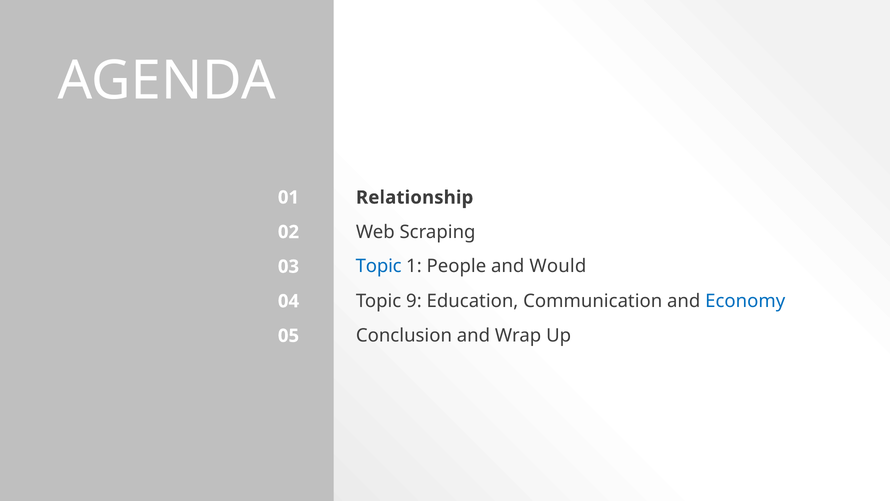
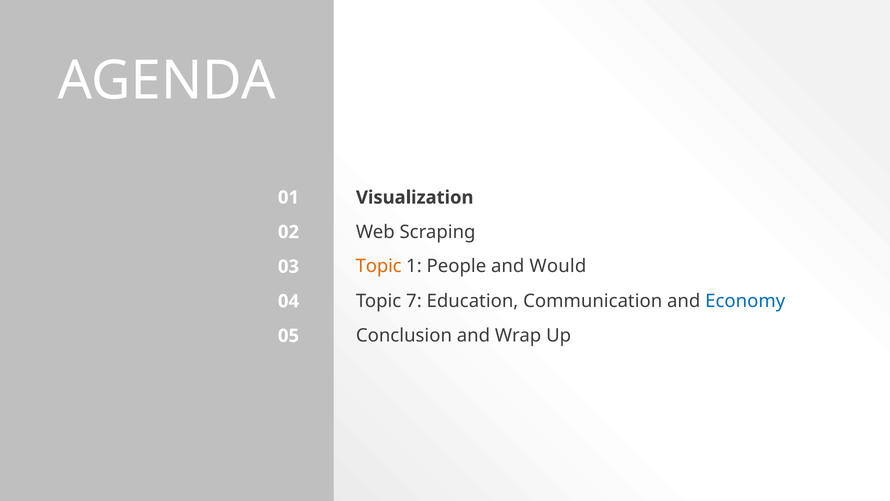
Relationship: Relationship -> Visualization
Topic at (379, 266) colour: blue -> orange
9: 9 -> 7
